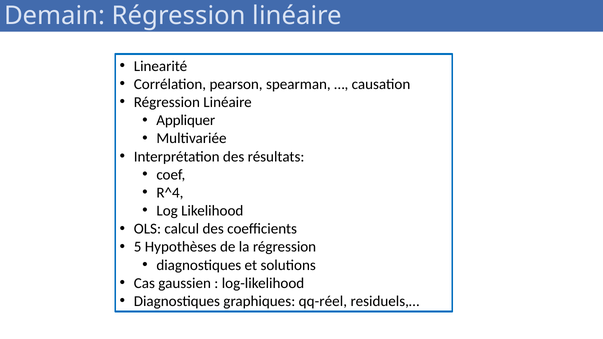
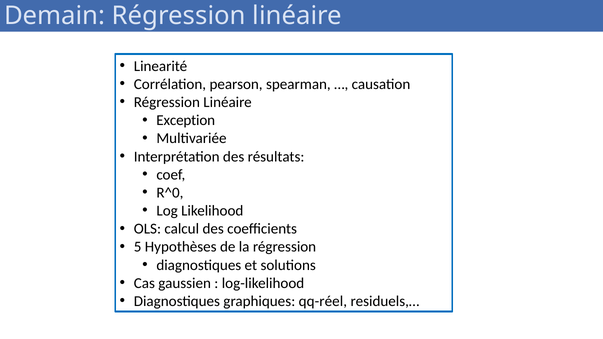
Appliquer: Appliquer -> Exception
R^4: R^4 -> R^0
